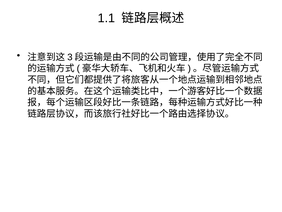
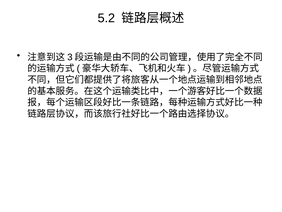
1.1: 1.1 -> 5.2
